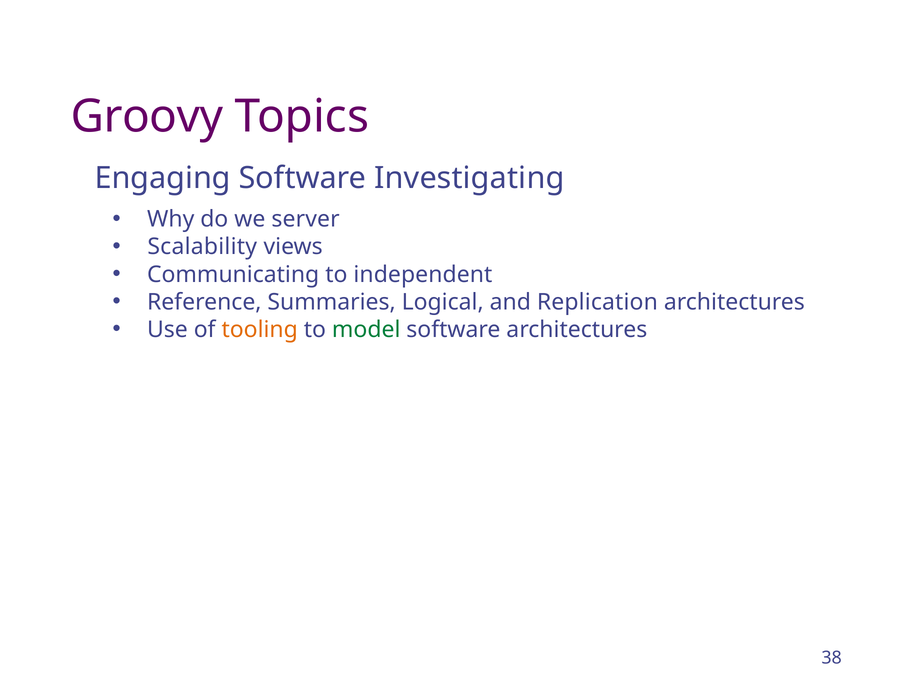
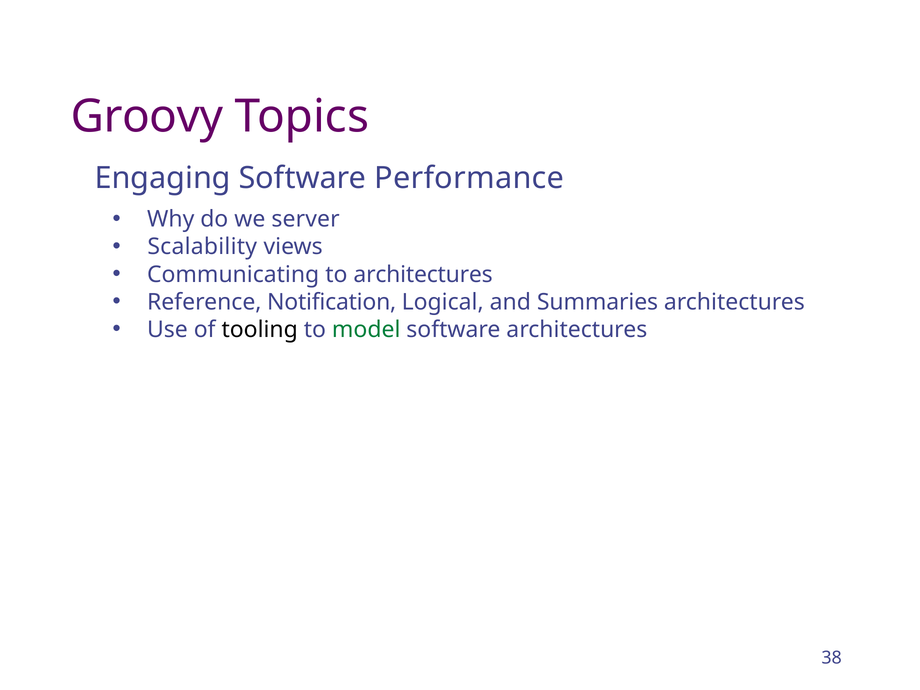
Investigating: Investigating -> Performance
to independent: independent -> architectures
Summaries: Summaries -> Notification
Replication: Replication -> Summaries
tooling colour: orange -> black
